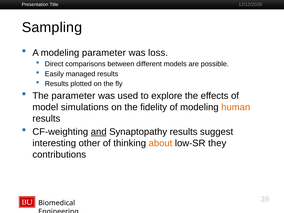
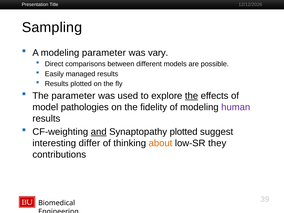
loss: loss -> vary
the at (192, 96) underline: none -> present
simulations: simulations -> pathologies
human colour: orange -> purple
Synaptopathy results: results -> plotted
other: other -> differ
